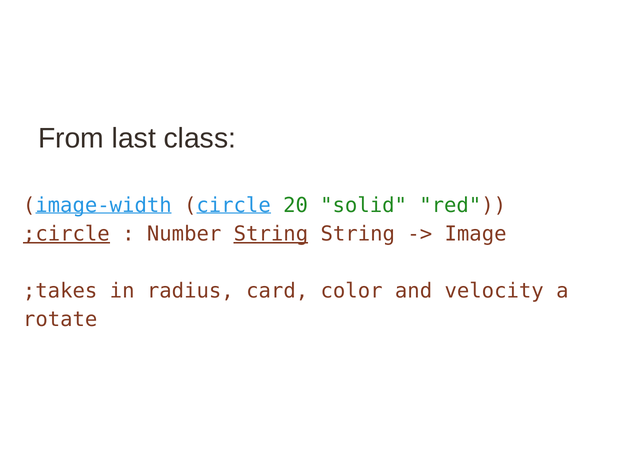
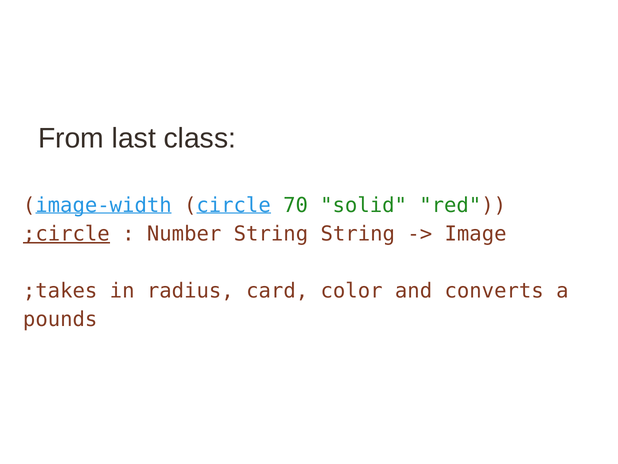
20: 20 -> 70
String at (271, 234) underline: present -> none
velocity: velocity -> converts
rotate: rotate -> pounds
